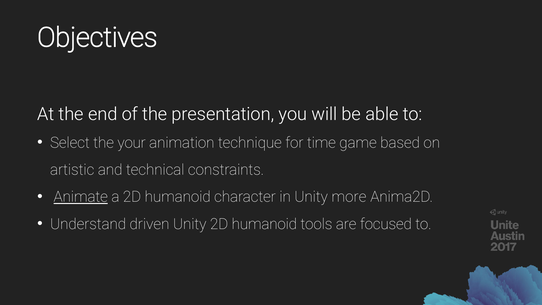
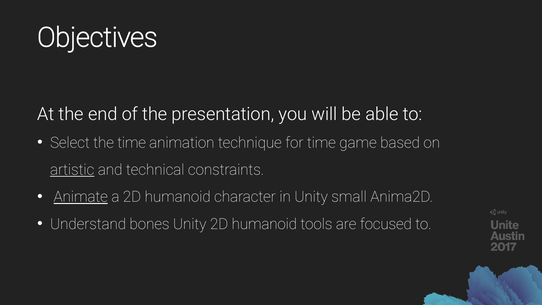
the your: your -> time
artistic underline: none -> present
more: more -> small
driven: driven -> bones
